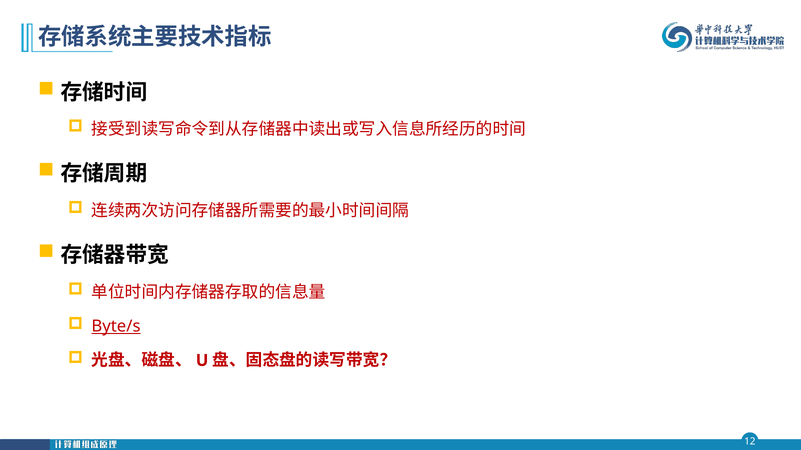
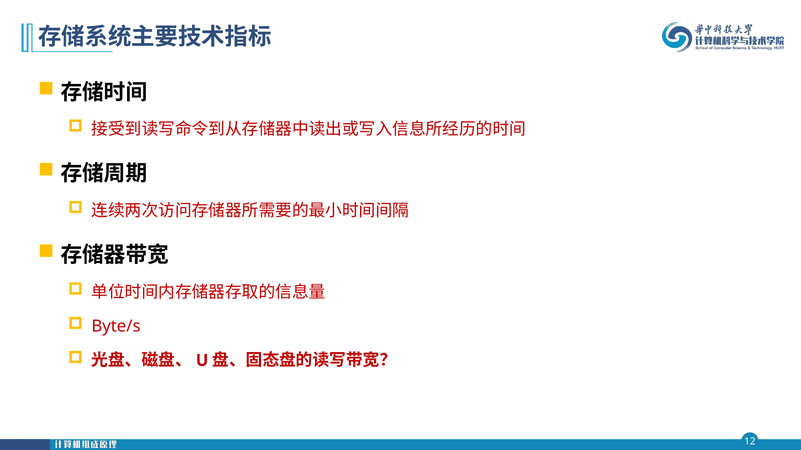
Byte/s underline: present -> none
